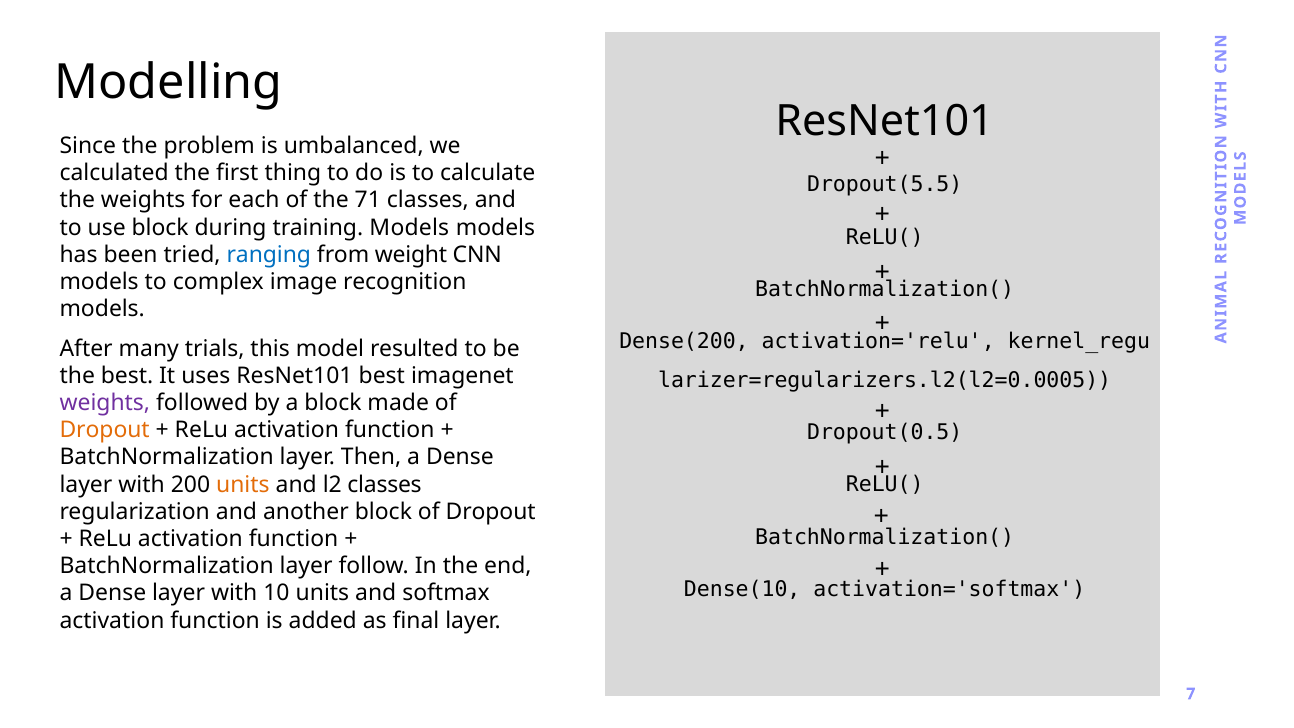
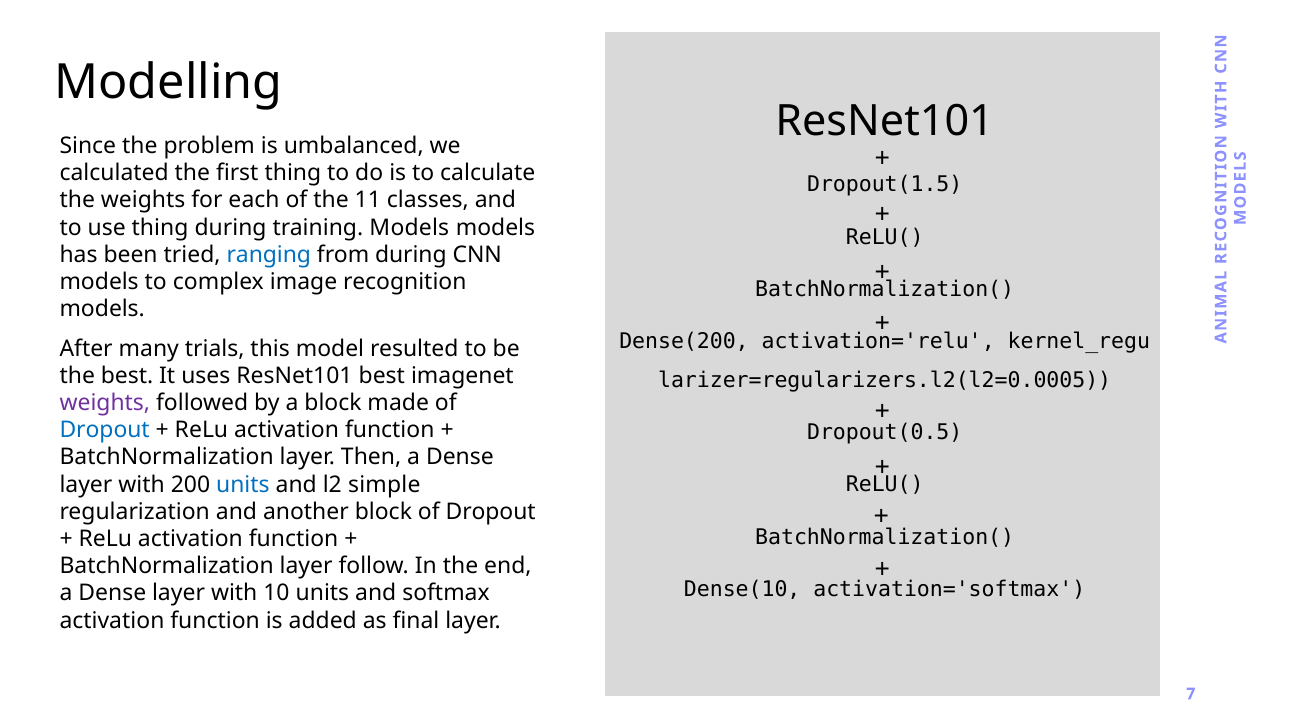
Dropout(5.5: Dropout(5.5 -> Dropout(1.5
71: 71 -> 11
use block: block -> thing
from weight: weight -> during
Dropout at (105, 430) colour: orange -> blue
units at (243, 484) colour: orange -> blue
l2 classes: classes -> simple
